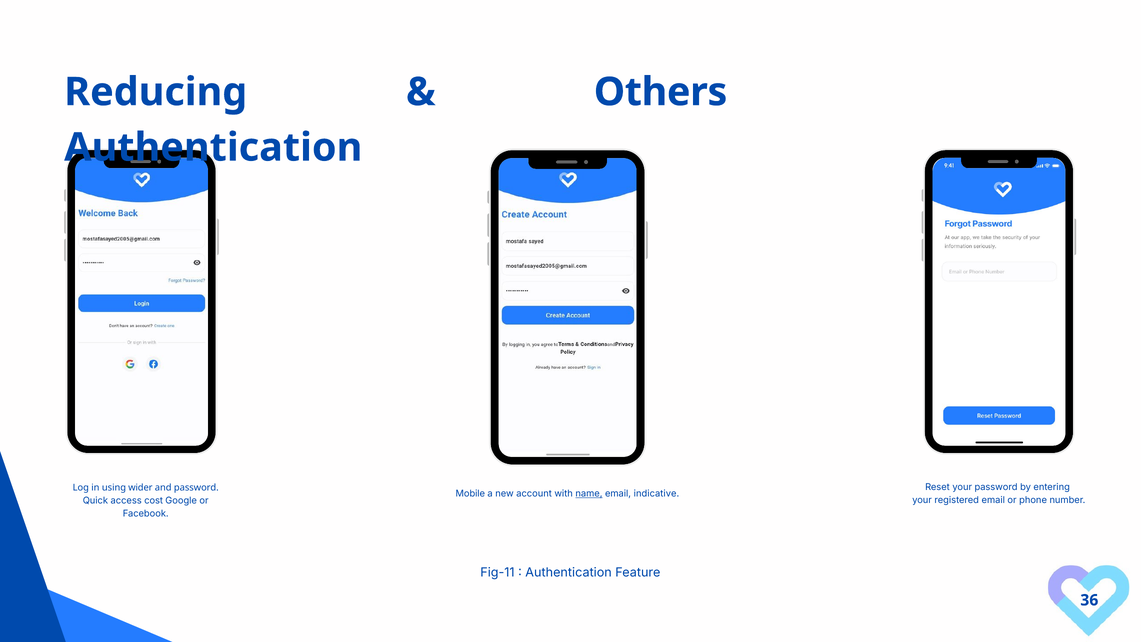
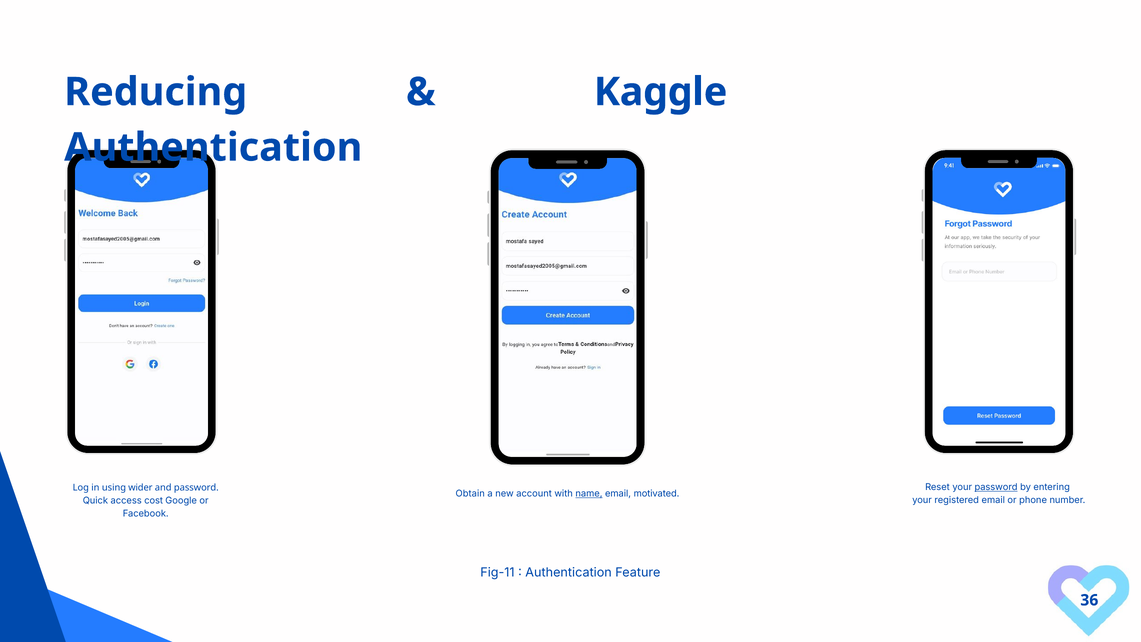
Others: Others -> Kaggle
password at (996, 487) underline: none -> present
Mobile: Mobile -> Obtain
indicative: indicative -> motivated
